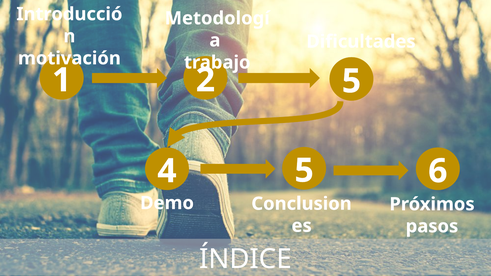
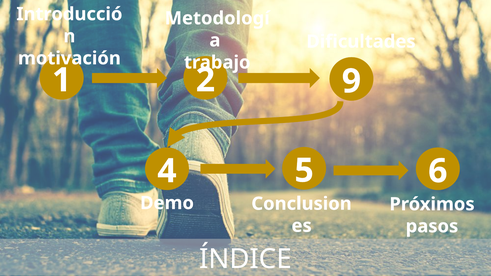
5 at (351, 81): 5 -> 9
